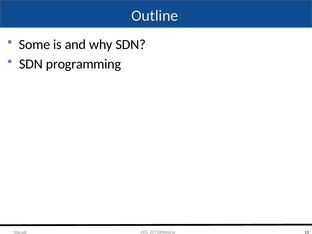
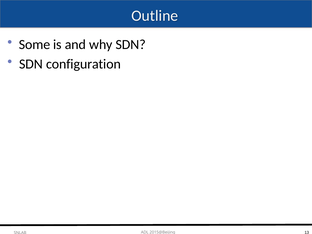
programming: programming -> configuration
